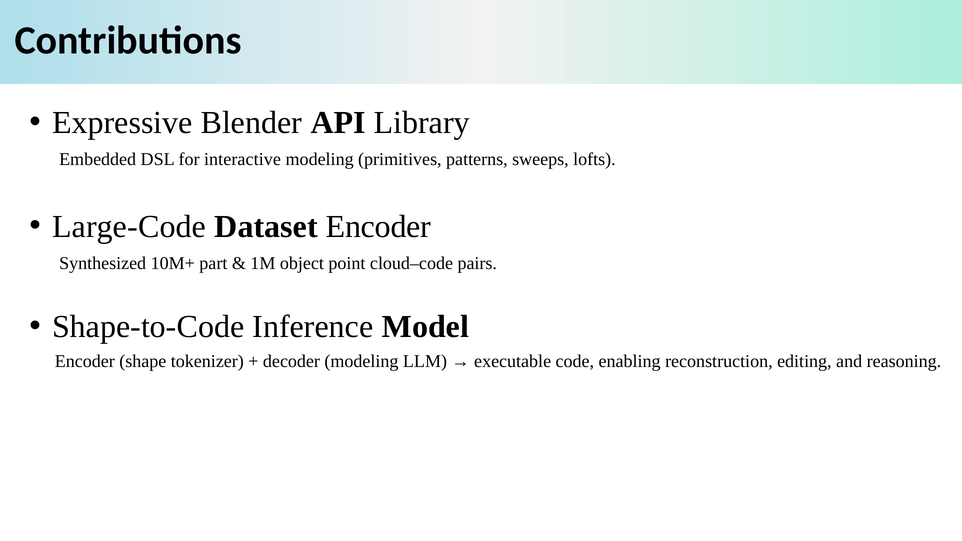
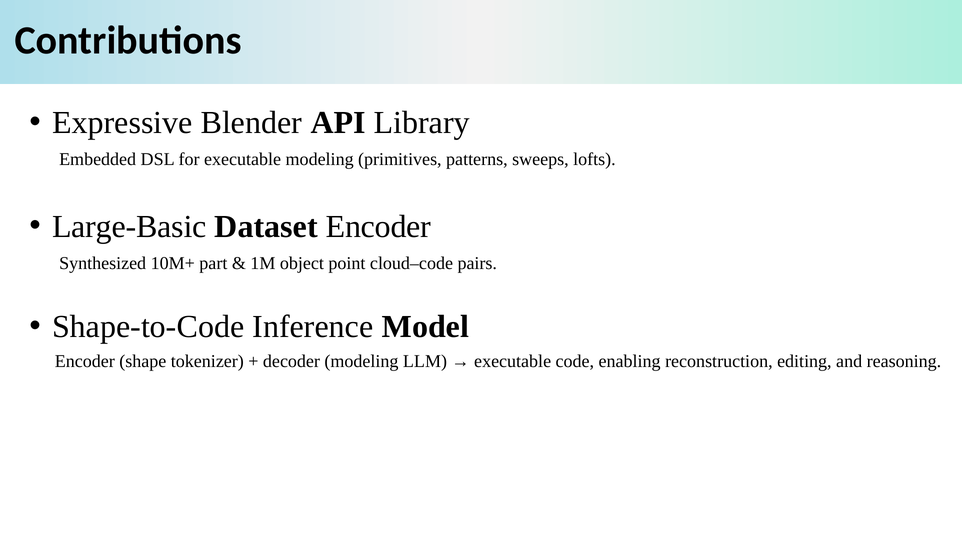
for interactive: interactive -> executable
Large-Code: Large-Code -> Large-Basic
